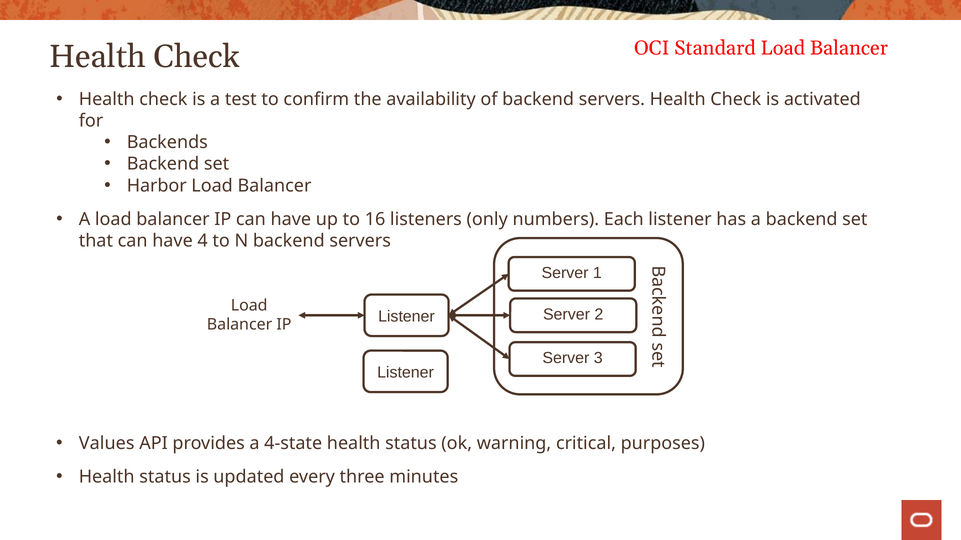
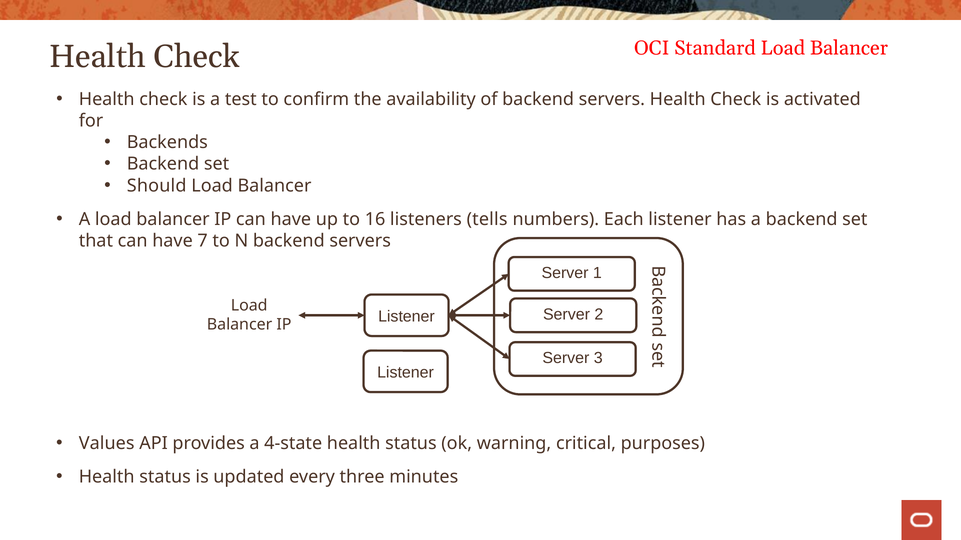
Harbor: Harbor -> Should
only: only -> tells
4: 4 -> 7
